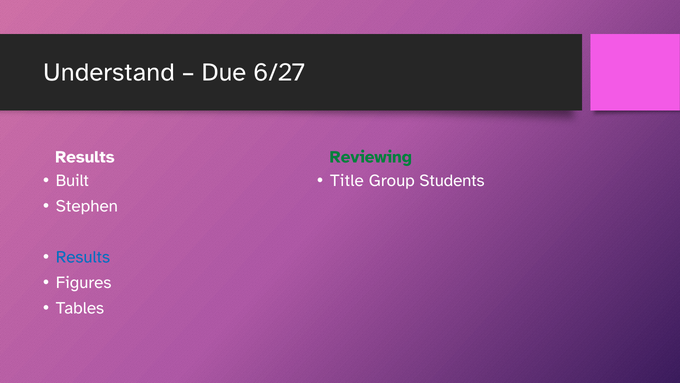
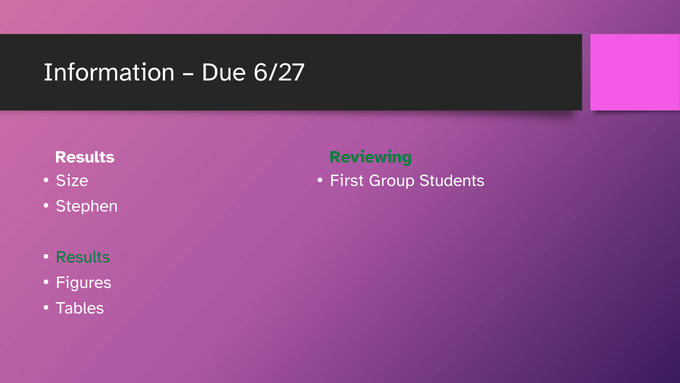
Understand: Understand -> Information
Built: Built -> Size
Title: Title -> First
Results at (83, 257) colour: blue -> green
